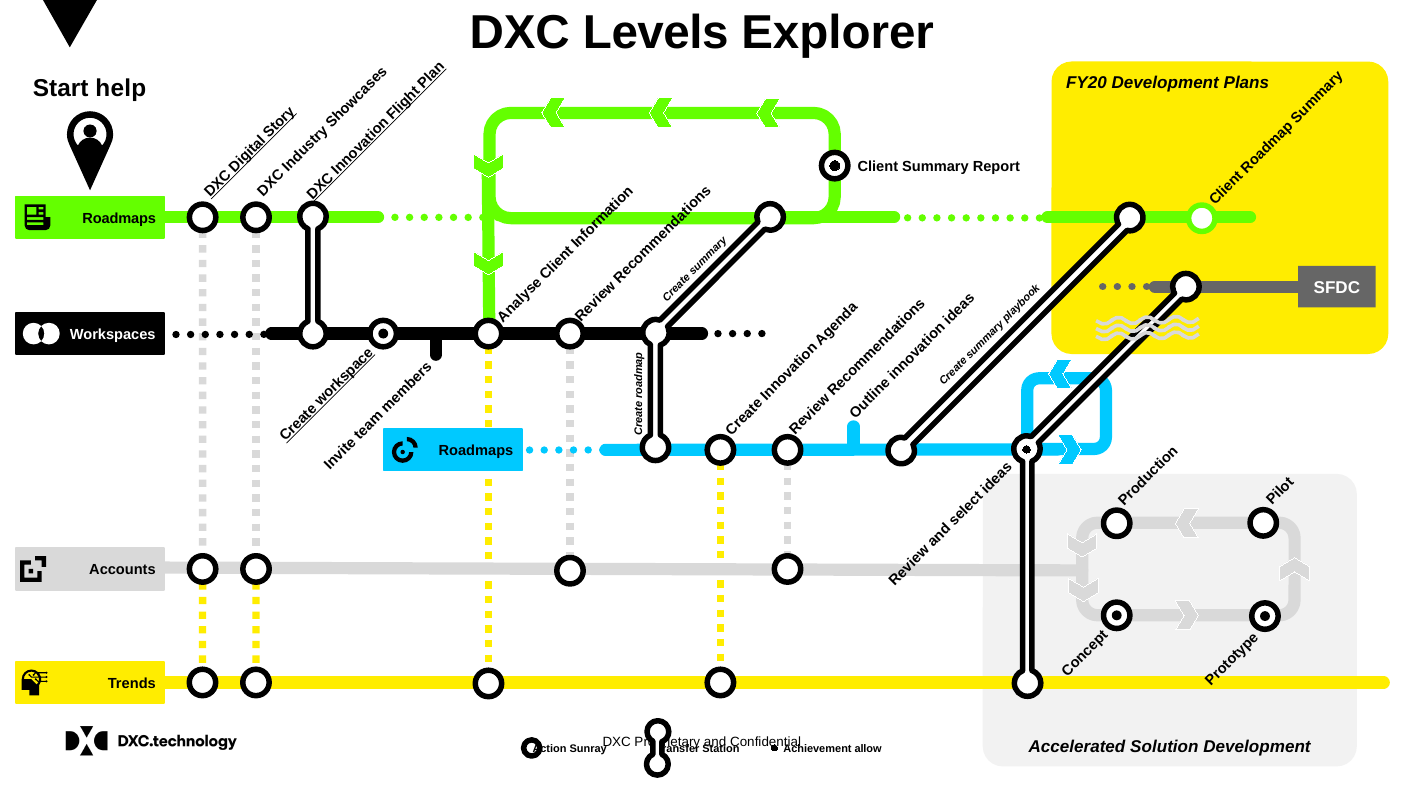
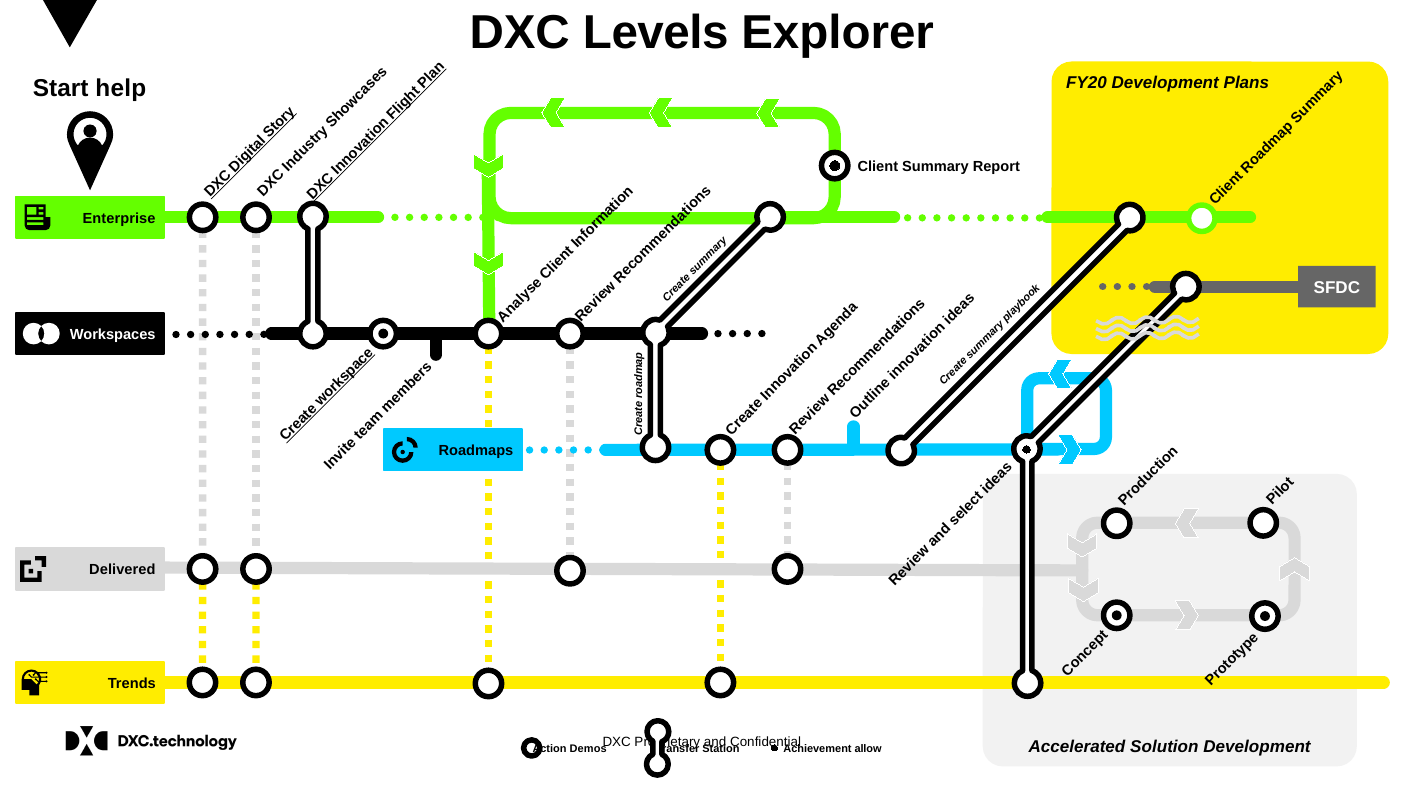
Roadmaps at (119, 218): Roadmaps -> Enterprise
Accounts: Accounts -> Delivered
Sunray: Sunray -> Demos
